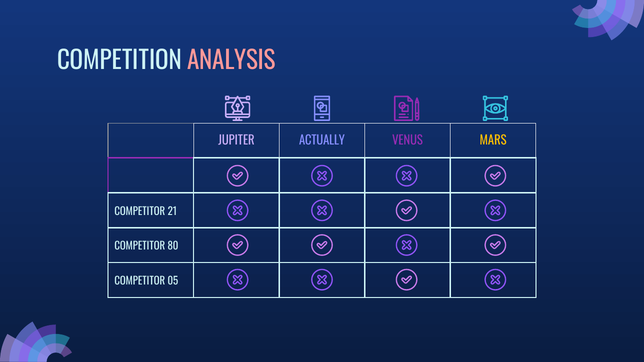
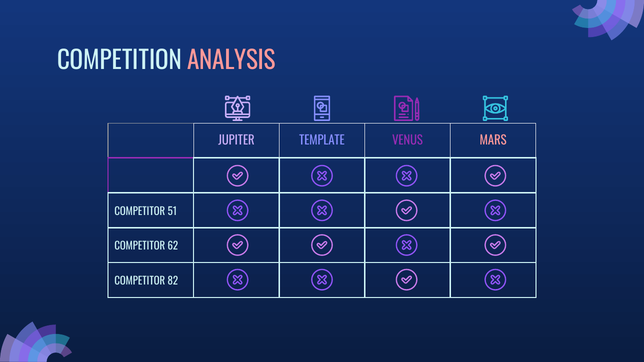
ACTUALLY: ACTUALLY -> TEMPLATE
MARS colour: yellow -> pink
21: 21 -> 51
80: 80 -> 62
05: 05 -> 82
